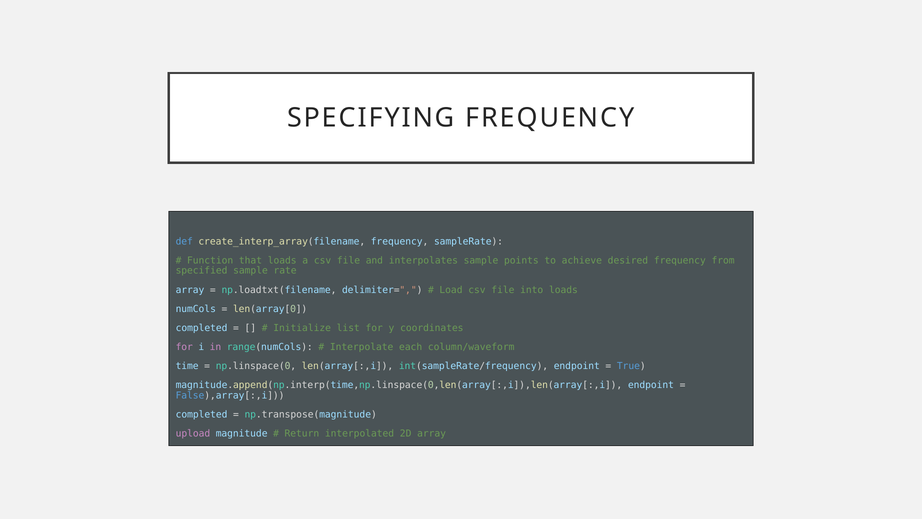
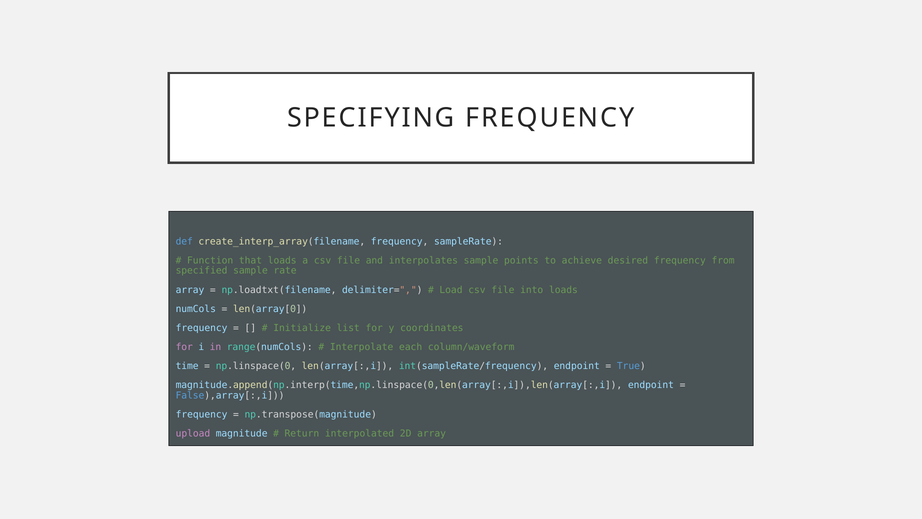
completed at (202, 328): completed -> frequency
completed at (202, 414): completed -> frequency
